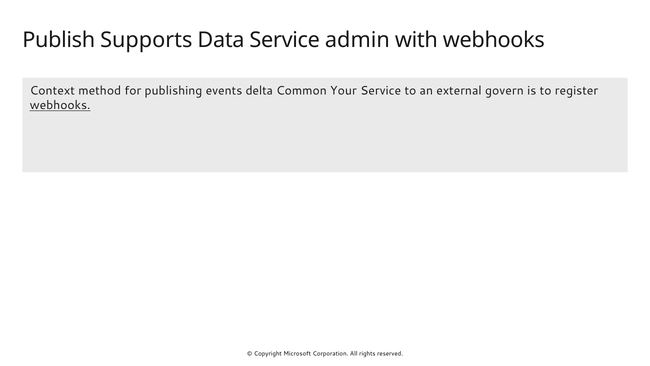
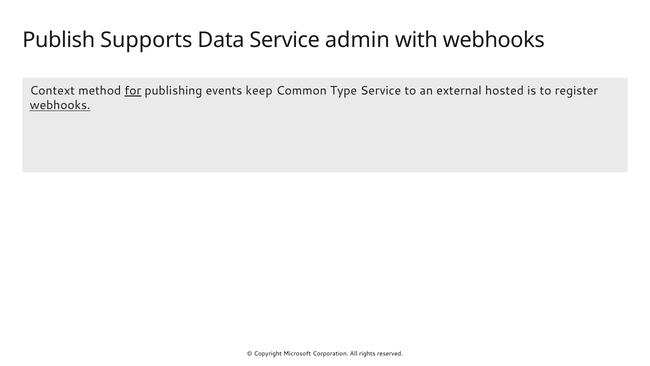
for underline: none -> present
delta: delta -> keep
Your: Your -> Type
govern: govern -> hosted
